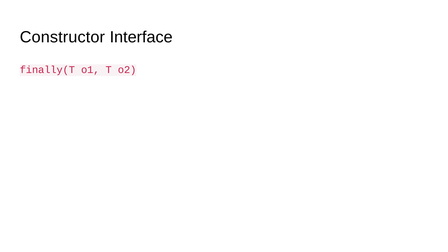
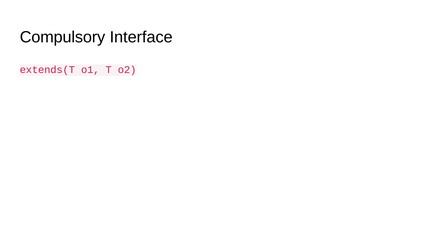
Constructor: Constructor -> Compulsory
finally(T: finally(T -> extends(T
